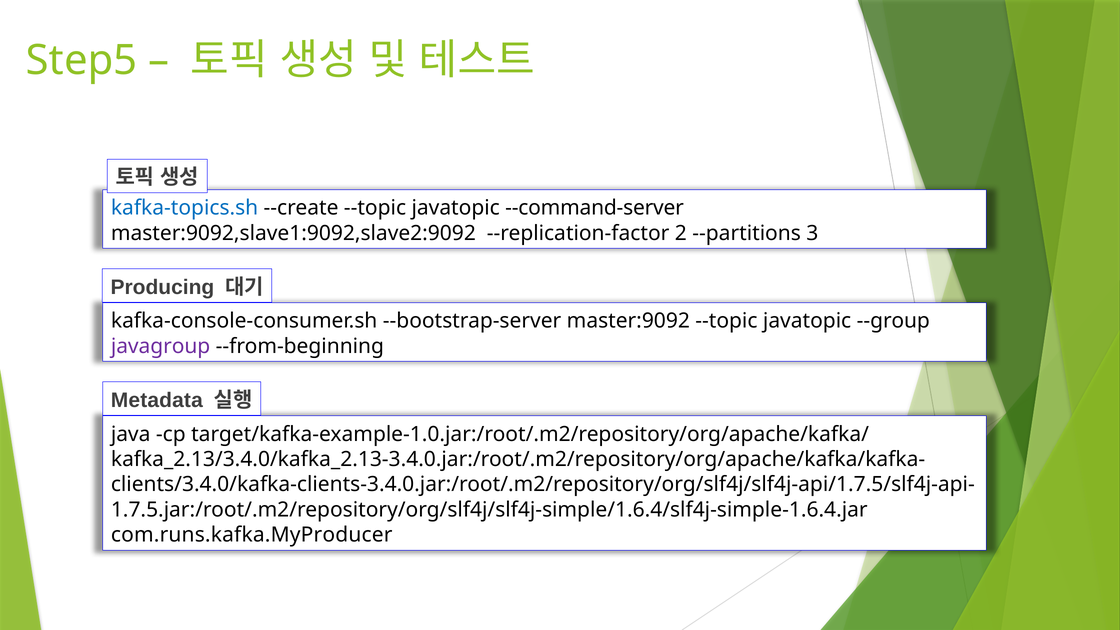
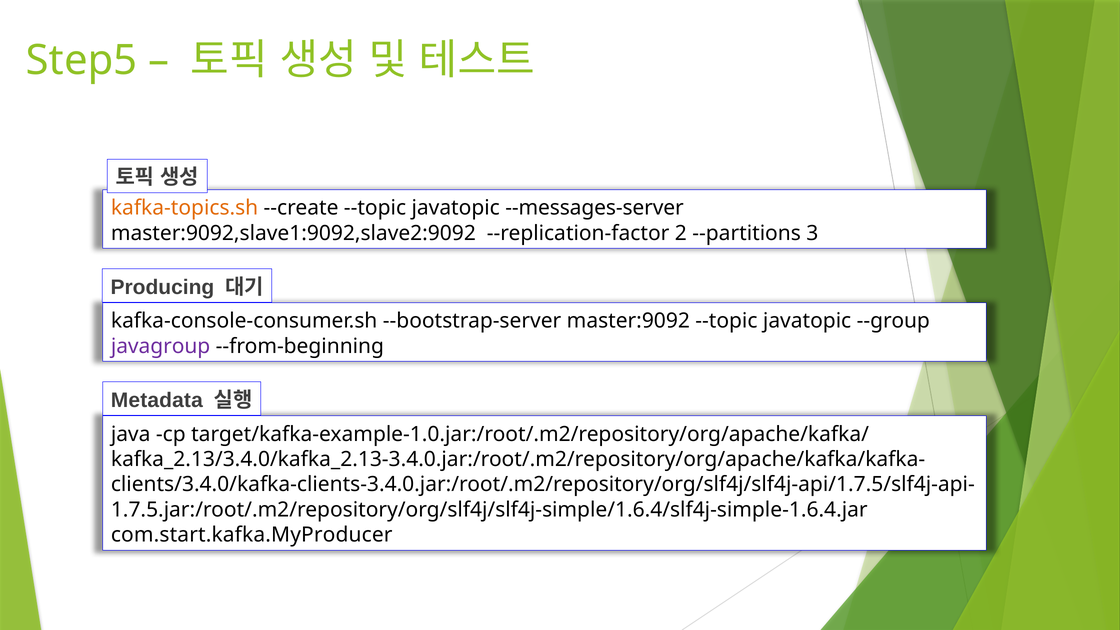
kafka-topics.sh colour: blue -> orange
--command-server: --command-server -> --messages-server
com.runs.kafka.MyProducer: com.runs.kafka.MyProducer -> com.start.kafka.MyProducer
